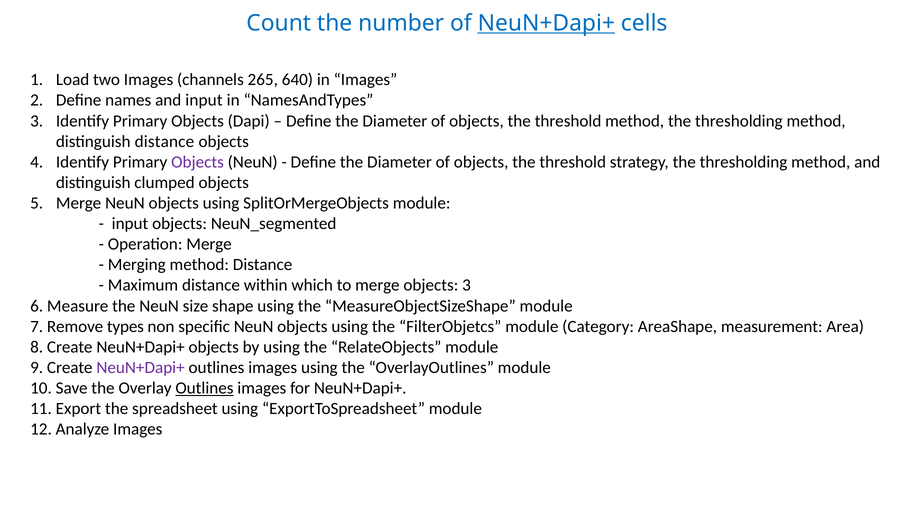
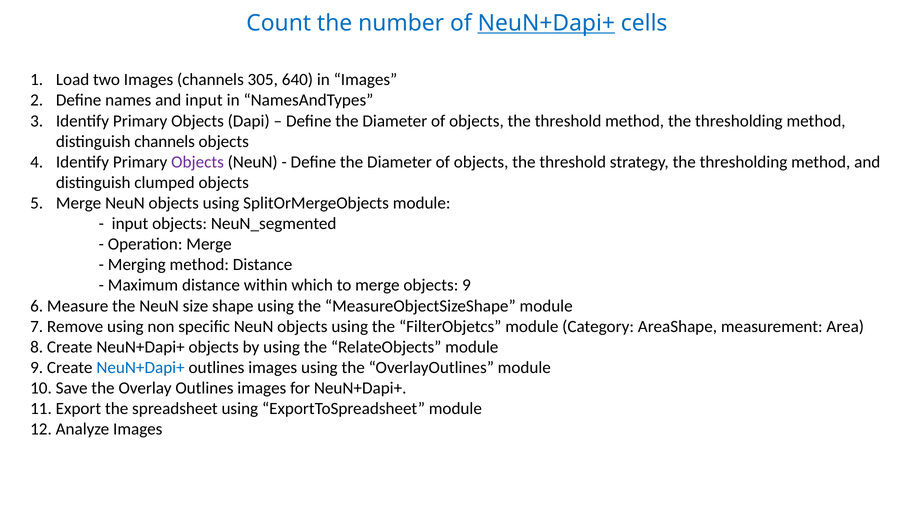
265: 265 -> 305
distinguish distance: distance -> channels
objects 3: 3 -> 9
Remove types: types -> using
NeuN+Dapi+ at (141, 368) colour: purple -> blue
Outlines at (204, 388) underline: present -> none
